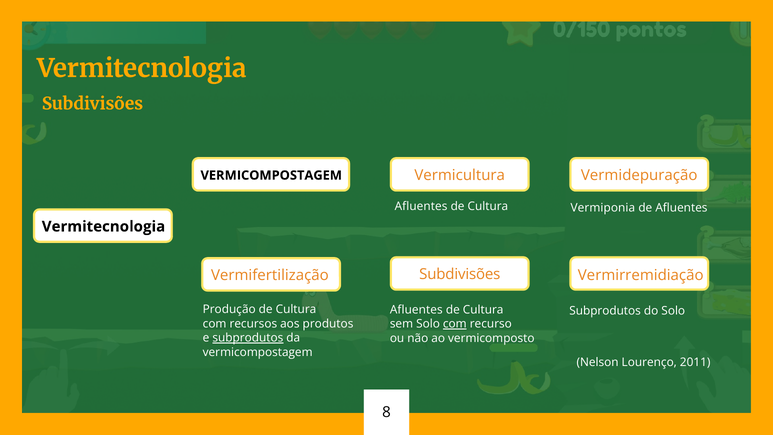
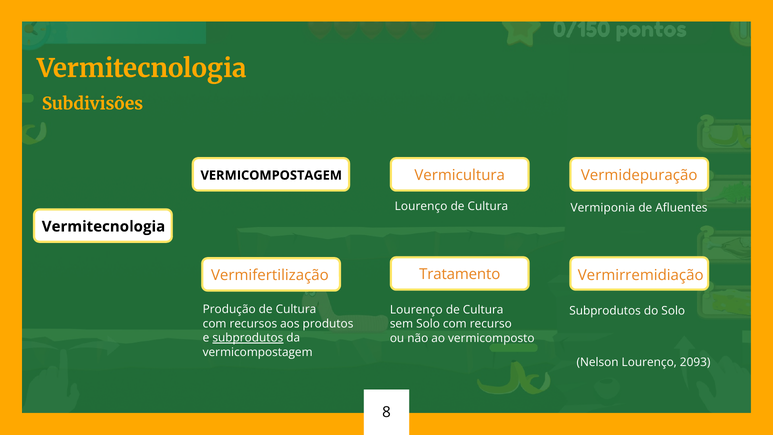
Afluentes at (421, 206): Afluentes -> Lourenço
Subdivisões at (460, 274): Subdivisões -> Tratamento
Afluentes at (416, 310): Afluentes -> Lourenço
com at (455, 324) underline: present -> none
2011: 2011 -> 2093
